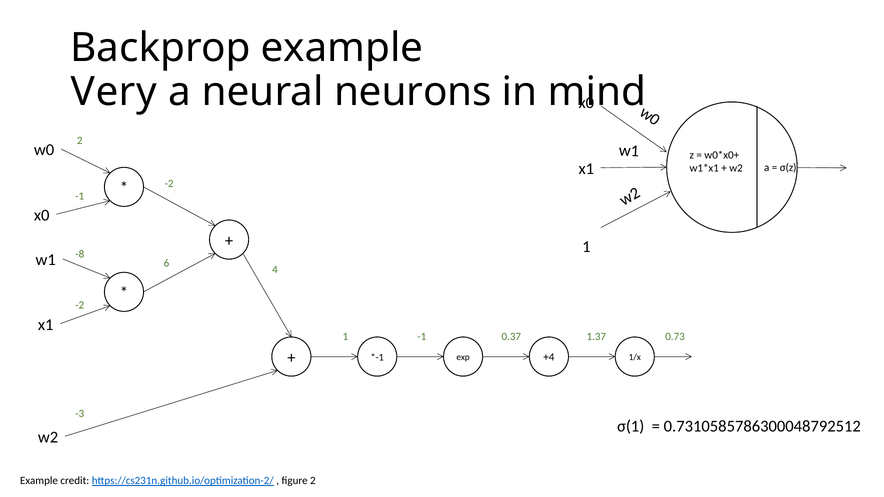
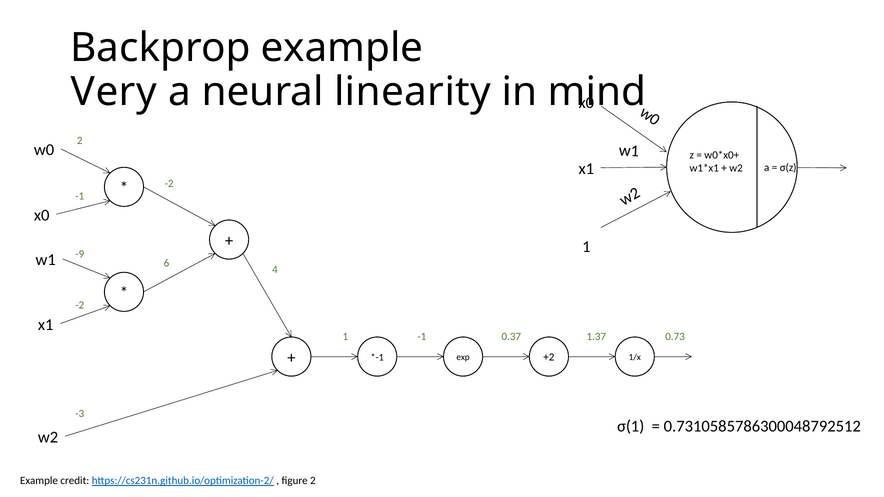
neurons: neurons -> linearity
-8: -8 -> -9
+4: +4 -> +2
